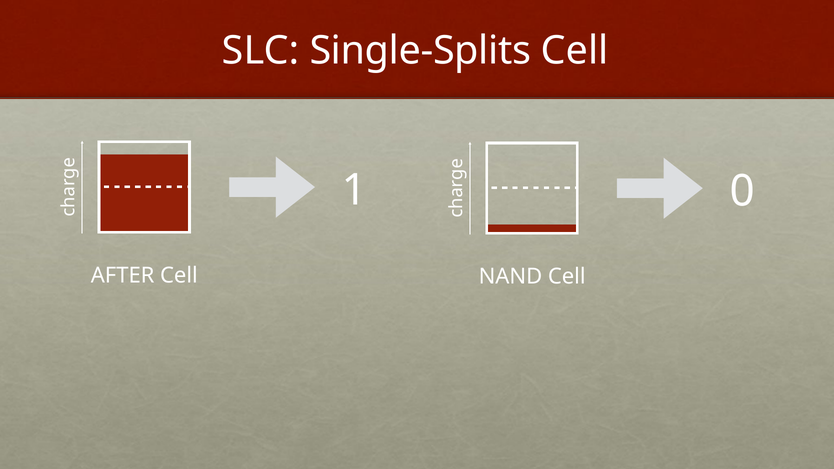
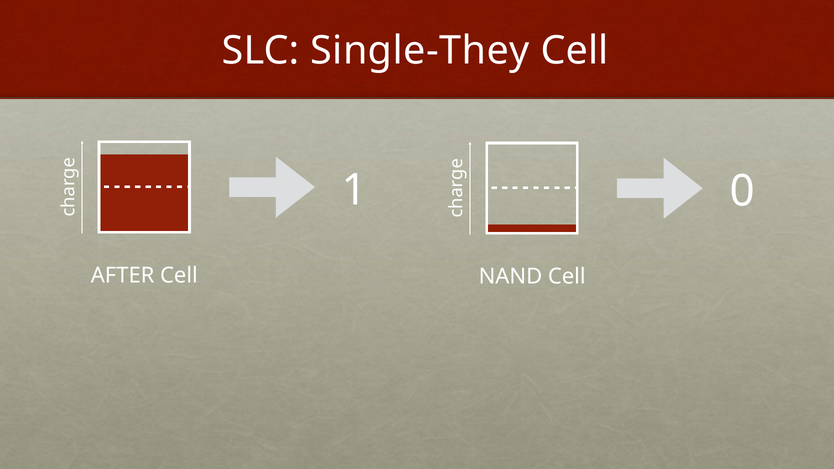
Single-Splits: Single-Splits -> Single-They
